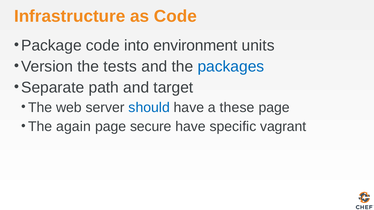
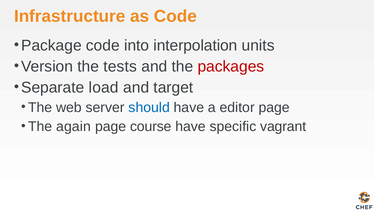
environment: environment -> interpolation
packages colour: blue -> red
path: path -> load
these: these -> editor
secure: secure -> course
